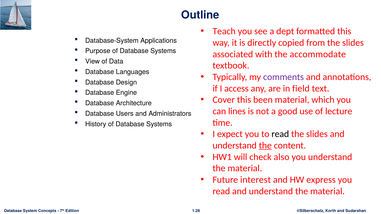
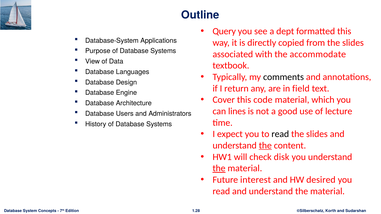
Teach: Teach -> Query
comments colour: purple -> black
access: access -> return
been: been -> code
also: also -> disk
the at (219, 169) underline: none -> present
express: express -> desired
